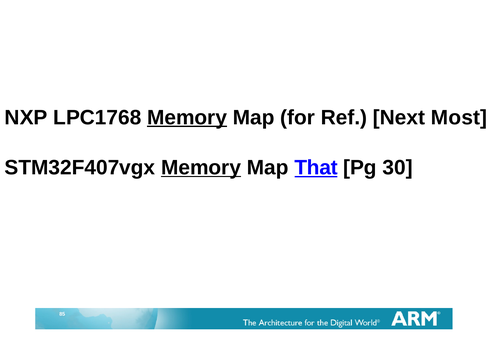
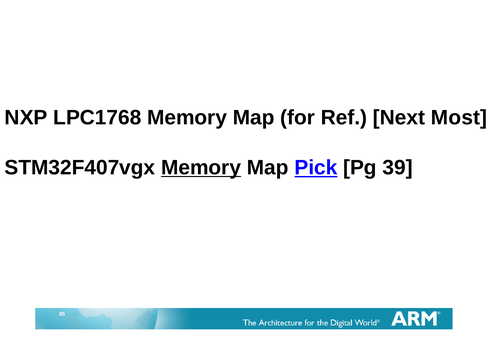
Memory at (187, 117) underline: present -> none
That: That -> Pick
30: 30 -> 39
